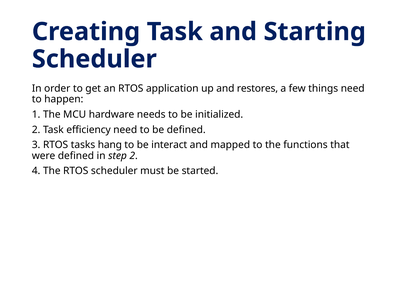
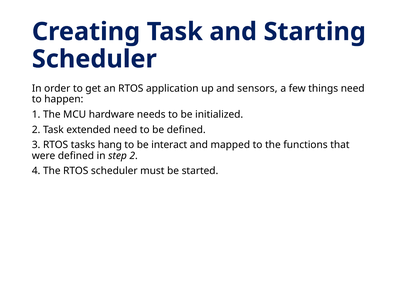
restores: restores -> sensors
efficiency: efficiency -> extended
